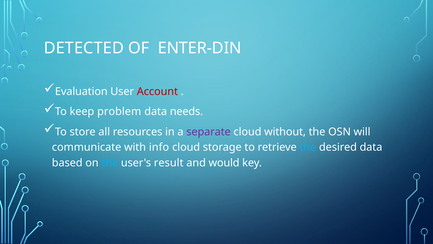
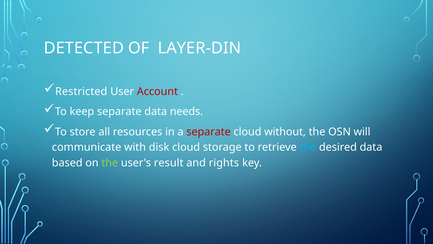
ENTER-DIN: ENTER-DIN -> LAYER-DIN
Evaluation: Evaluation -> Restricted
keep problem: problem -> separate
separate at (209, 132) colour: purple -> red
info: info -> disk
the at (110, 163) colour: light blue -> light green
would: would -> rights
